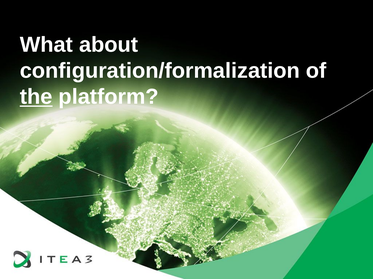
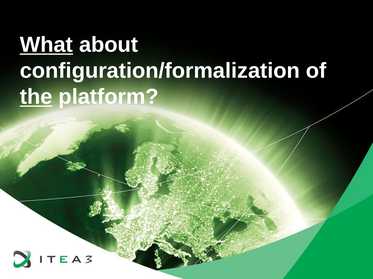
What underline: none -> present
